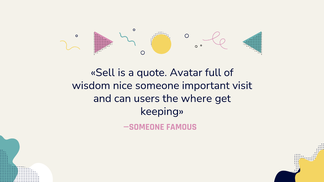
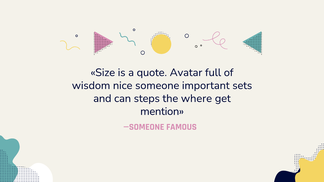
Sell: Sell -> Size
visit: visit -> sets
users: users -> steps
keeping: keeping -> mention
